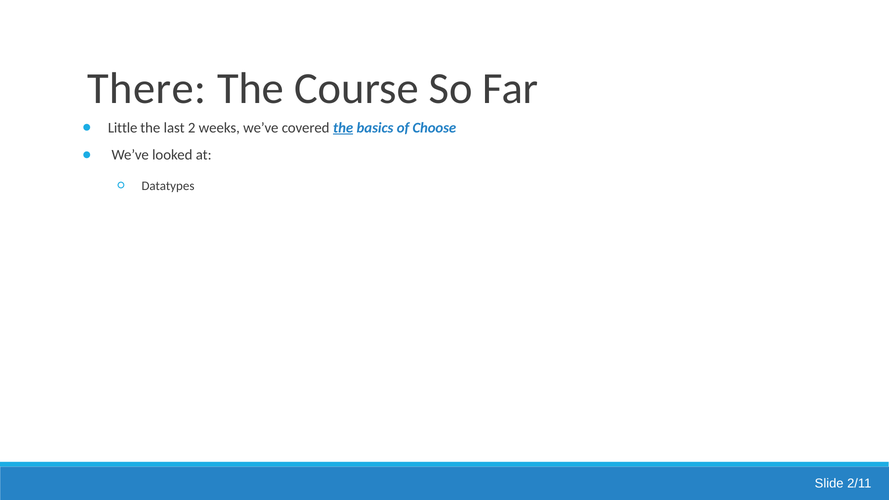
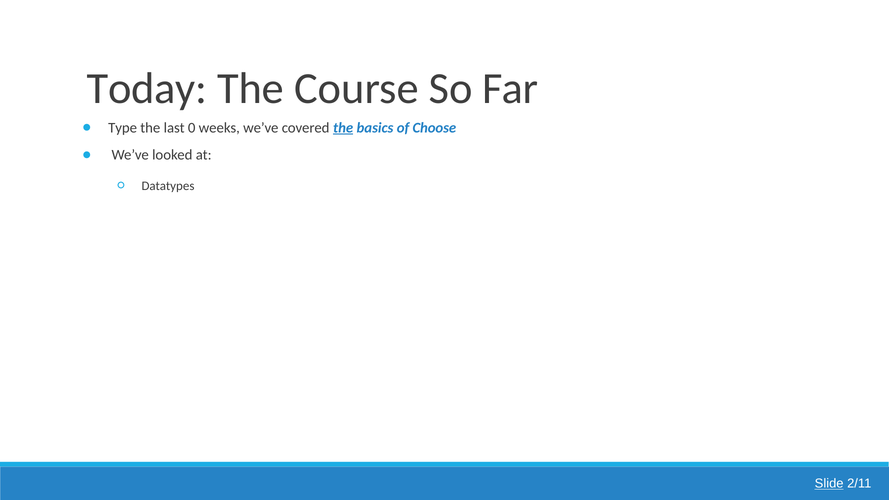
There: There -> Today
Little: Little -> Type
2: 2 -> 0
Slide underline: none -> present
